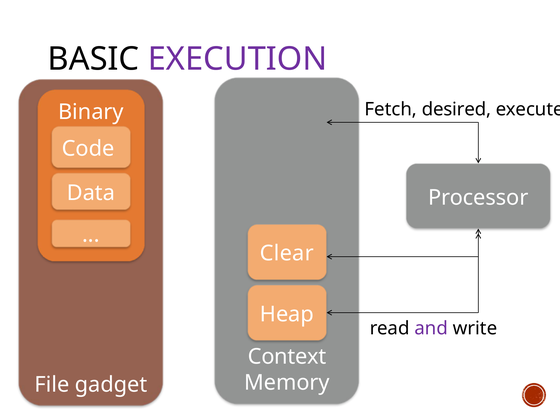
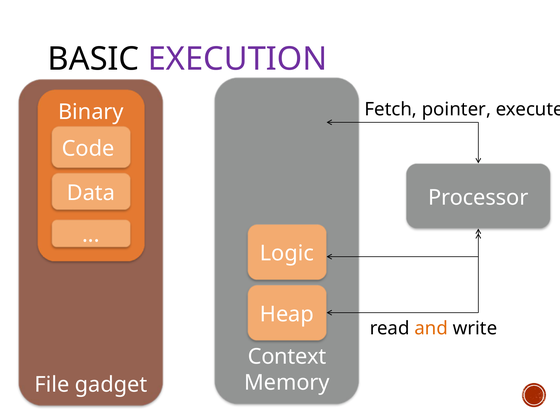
desired: desired -> pointer
Clear: Clear -> Logic
and colour: purple -> orange
